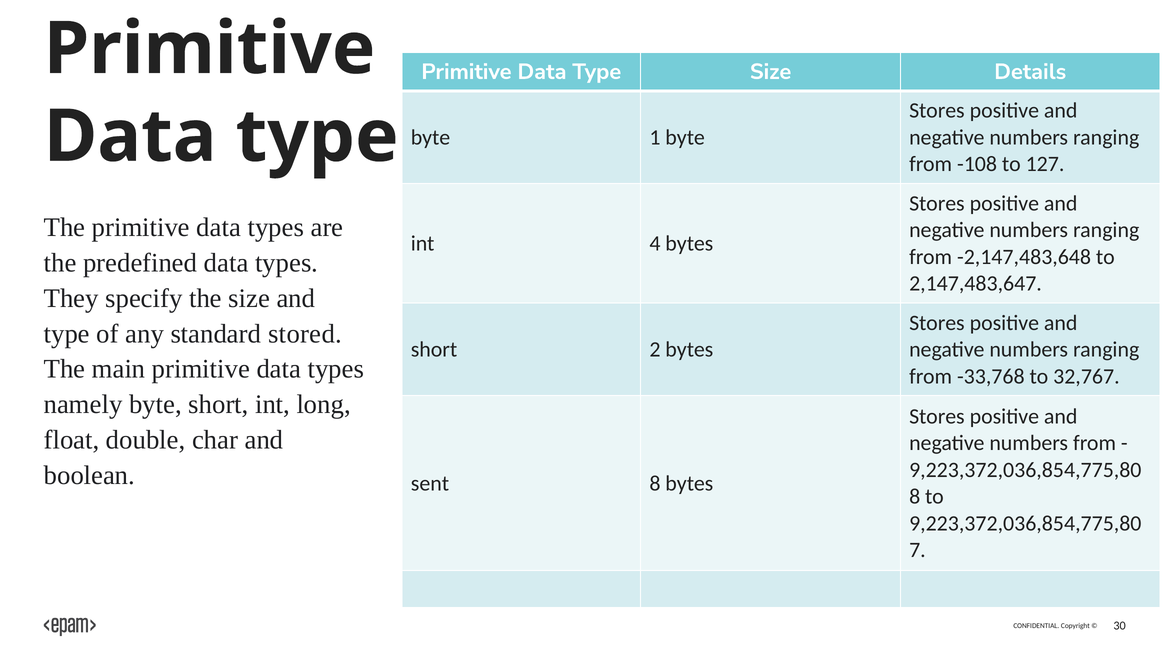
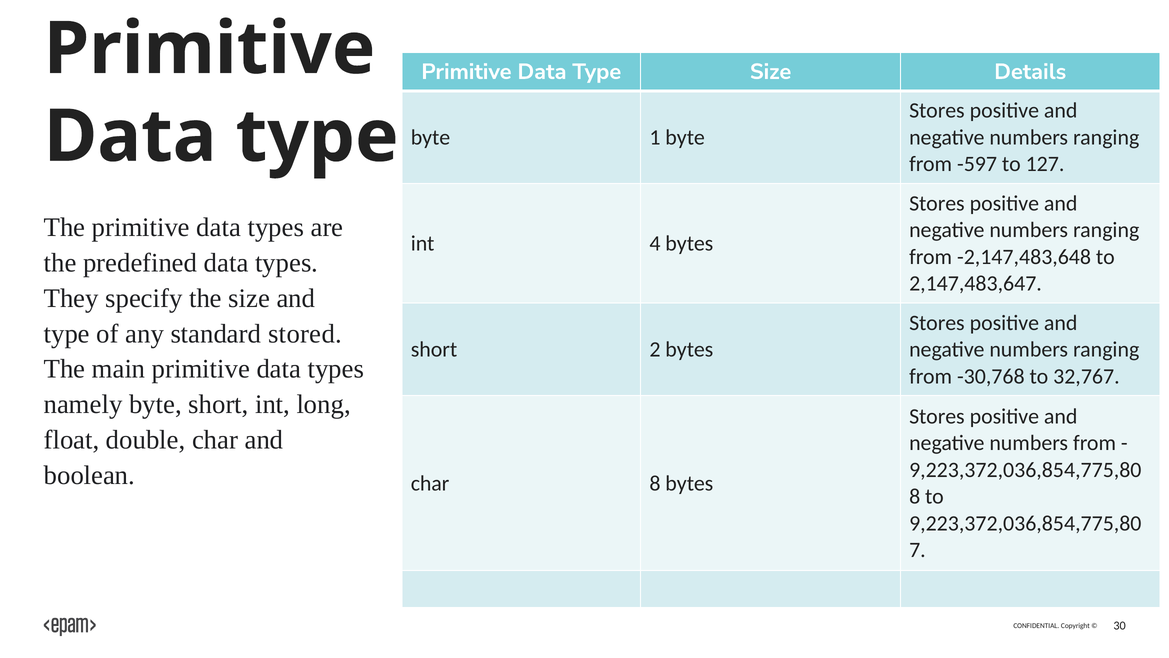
-108: -108 -> -597
-33,768: -33,768 -> -30,768
sent at (430, 483): sent -> char
